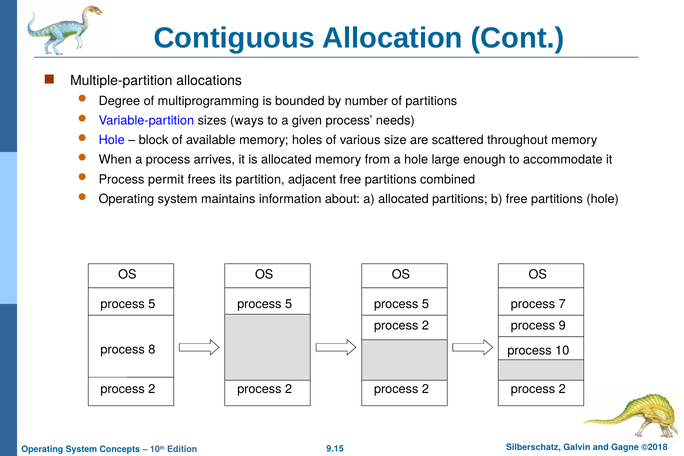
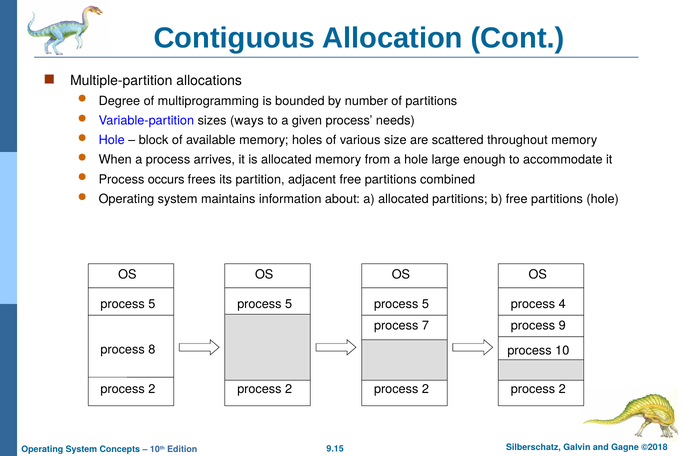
permit: permit -> occurs
7: 7 -> 4
2 at (425, 325): 2 -> 7
